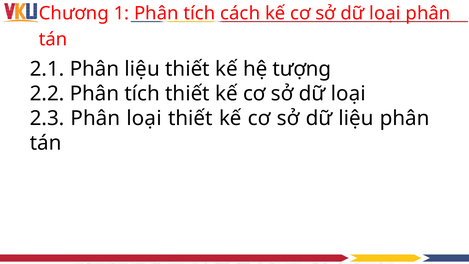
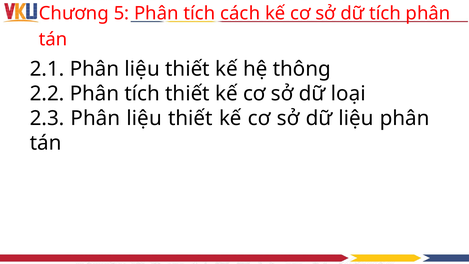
1: 1 -> 5
loại at (385, 13): loại -> tích
tượng: tượng -> thông
2.3 Phân loại: loại -> liệu
